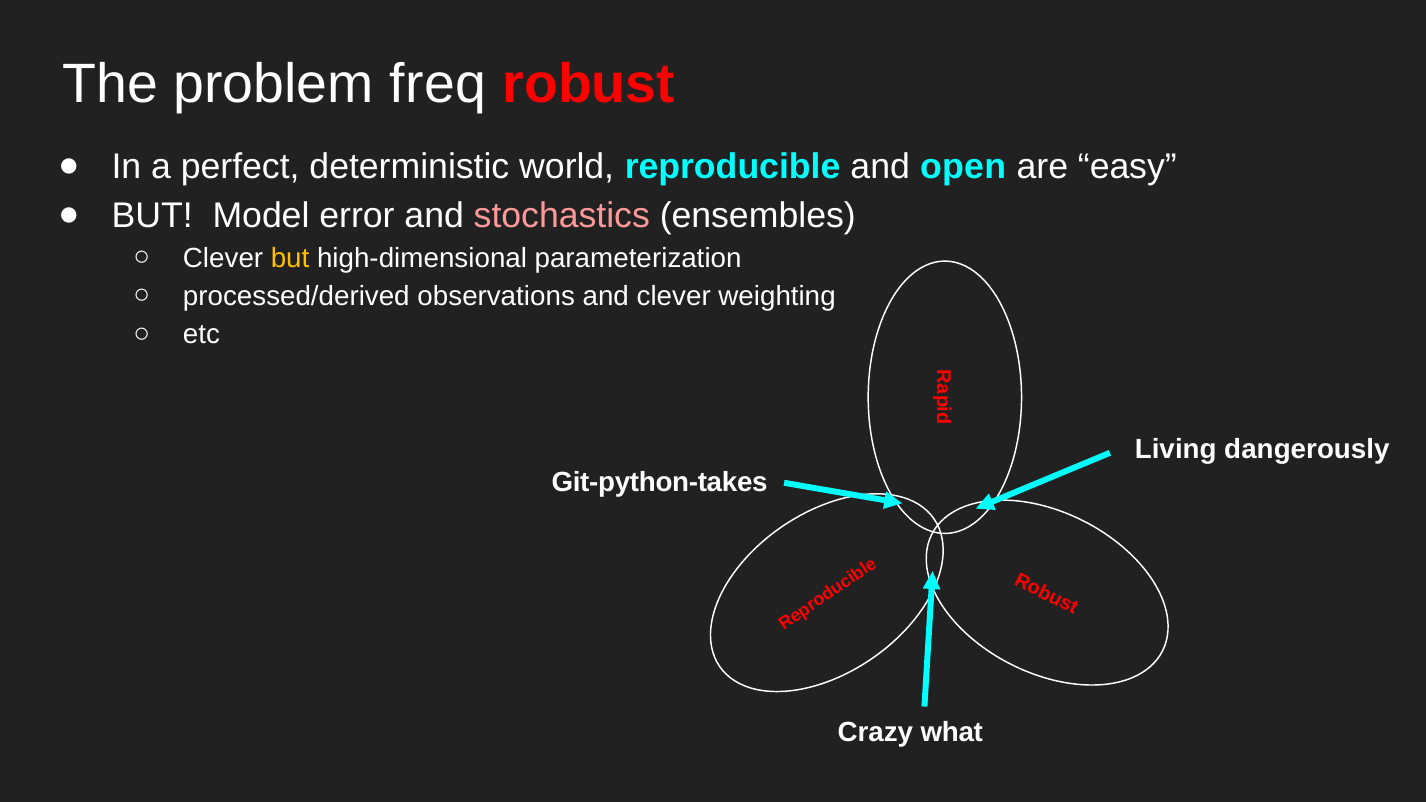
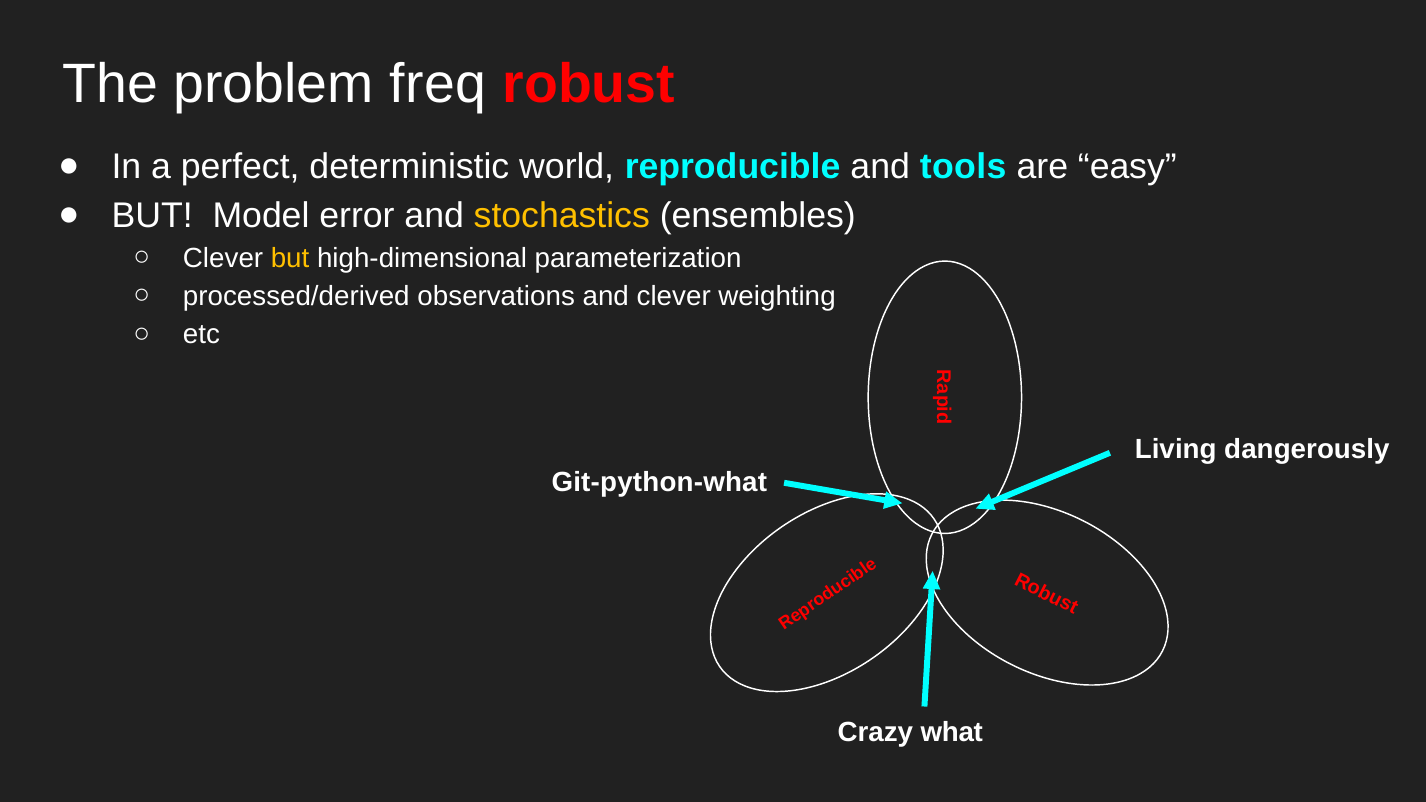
open: open -> tools
stochastics colour: pink -> yellow
Git-python-takes: Git-python-takes -> Git-python-what
